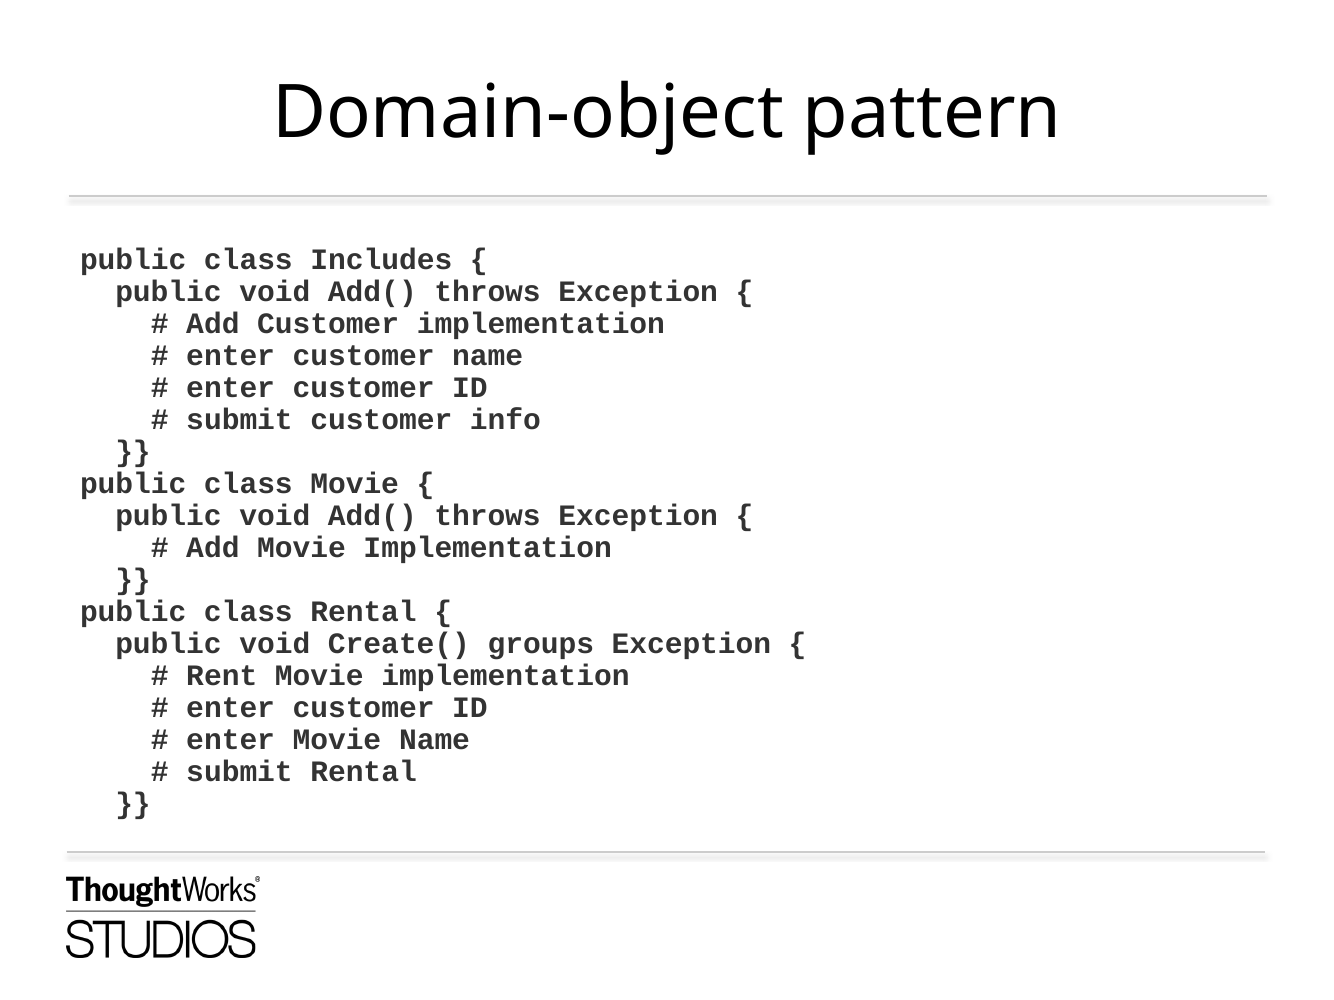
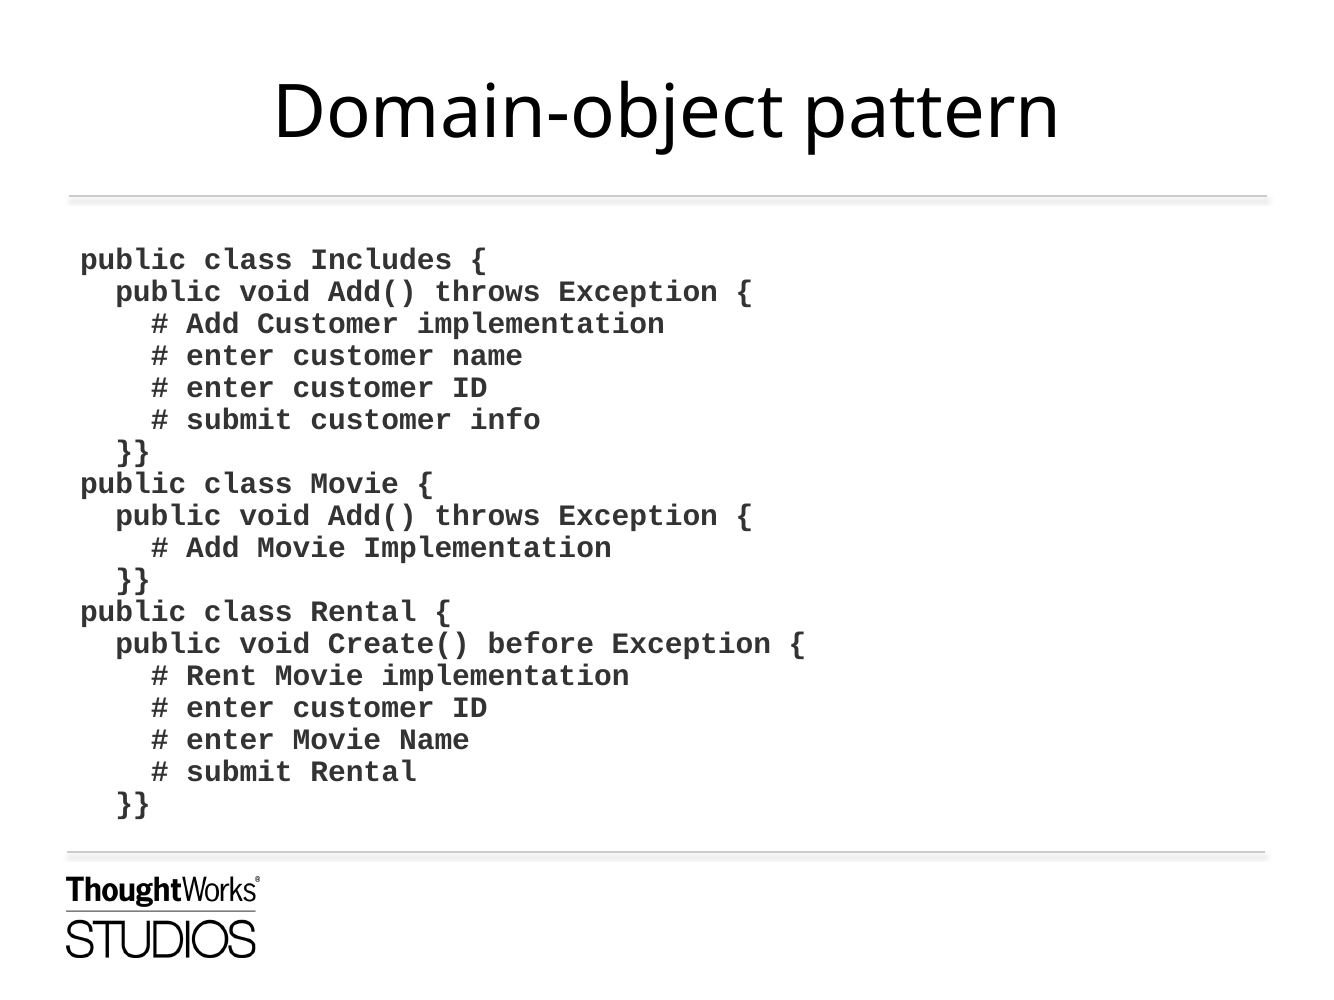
groups: groups -> before
